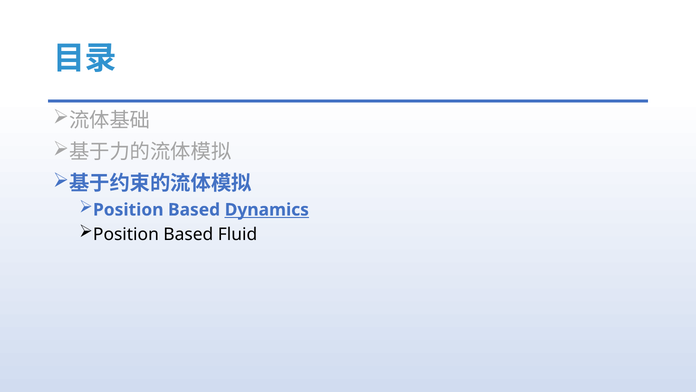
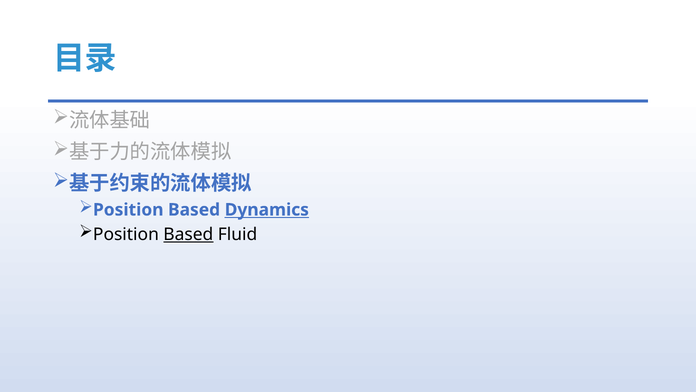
Based at (188, 234) underline: none -> present
